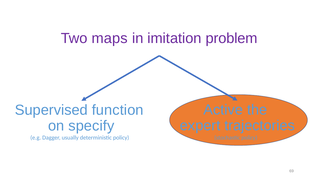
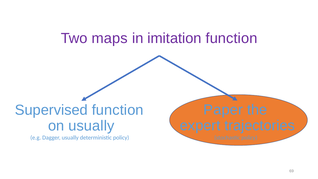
imitation problem: problem -> function
Active: Active -> Paper
on specify: specify -> usually
